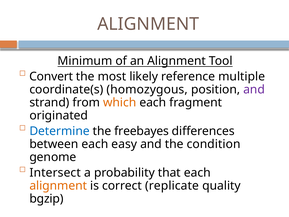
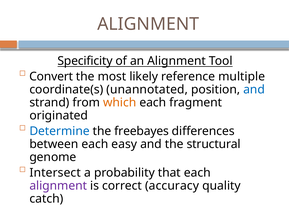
Minimum: Minimum -> Specificity
homozygous: homozygous -> unannotated
and at (254, 89) colour: purple -> blue
condition: condition -> structural
alignment at (58, 185) colour: orange -> purple
replicate: replicate -> accuracy
bgzip: bgzip -> catch
